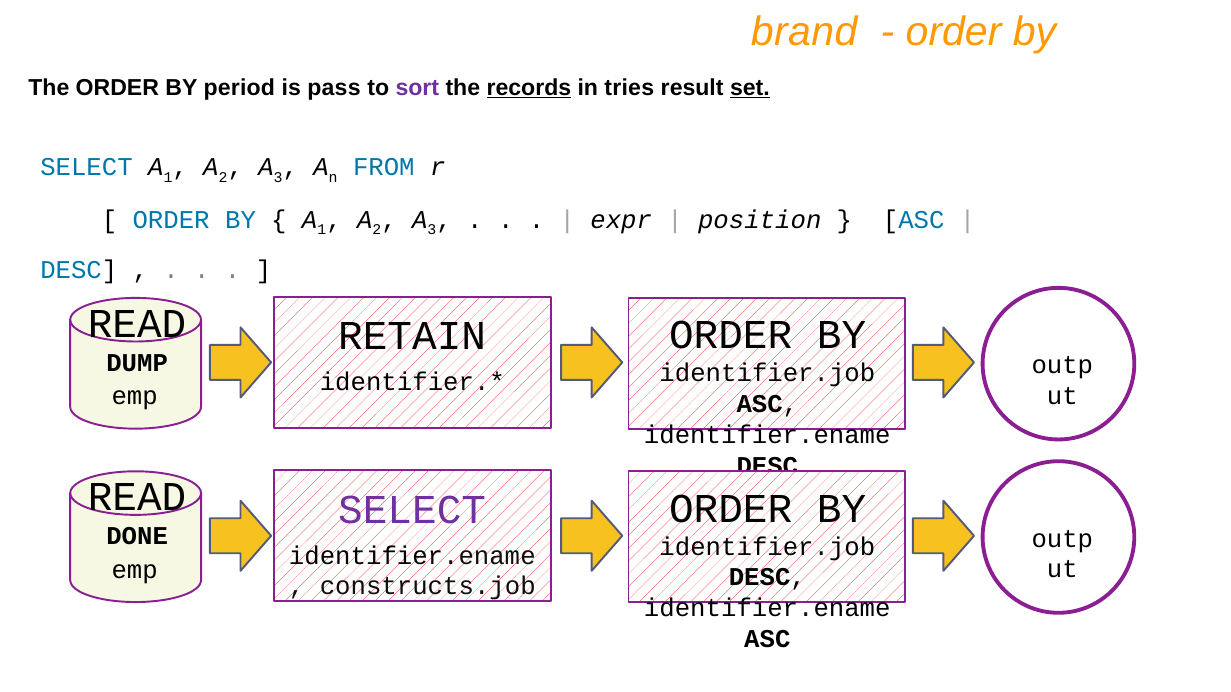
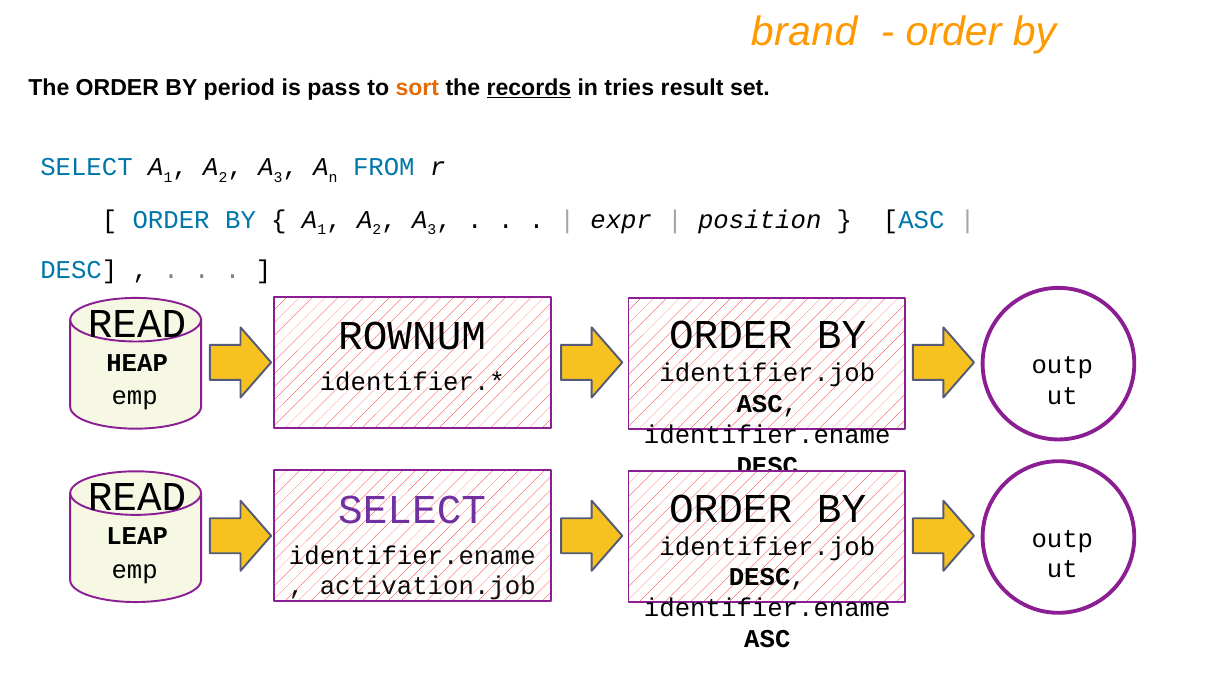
sort colour: purple -> orange
set underline: present -> none
RETAIN: RETAIN -> ROWNUM
DUMP: DUMP -> HEAP
DONE: DONE -> LEAP
constructs.job: constructs.job -> activation.job
